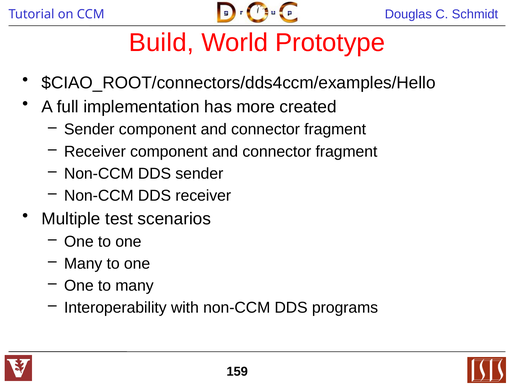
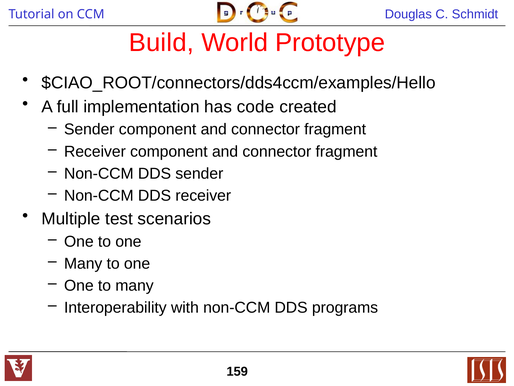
more: more -> code
